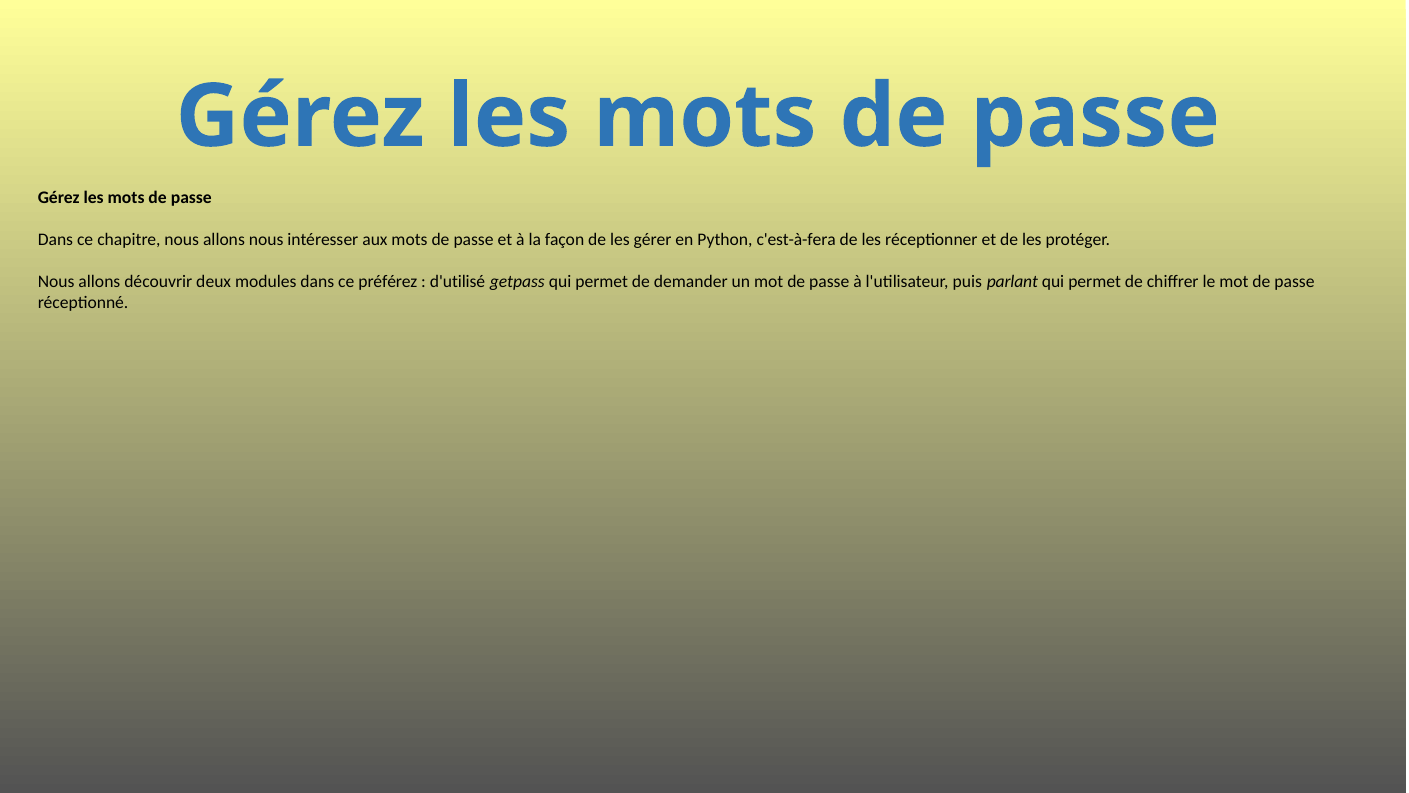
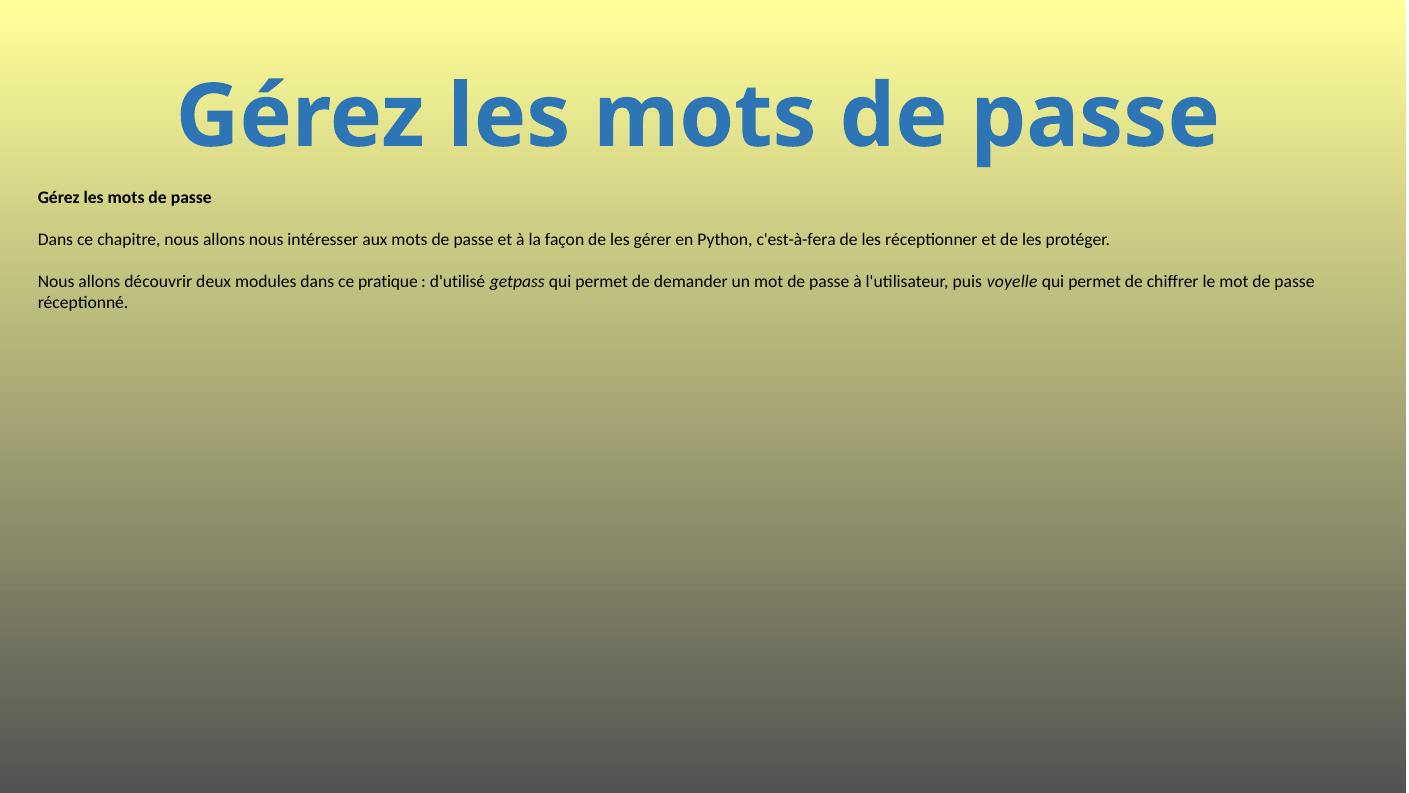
préférez: préférez -> pratique
parlant: parlant -> voyelle
